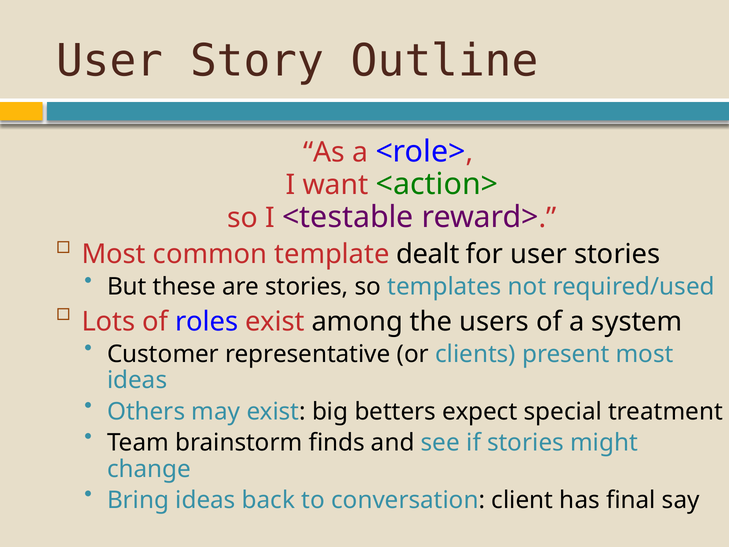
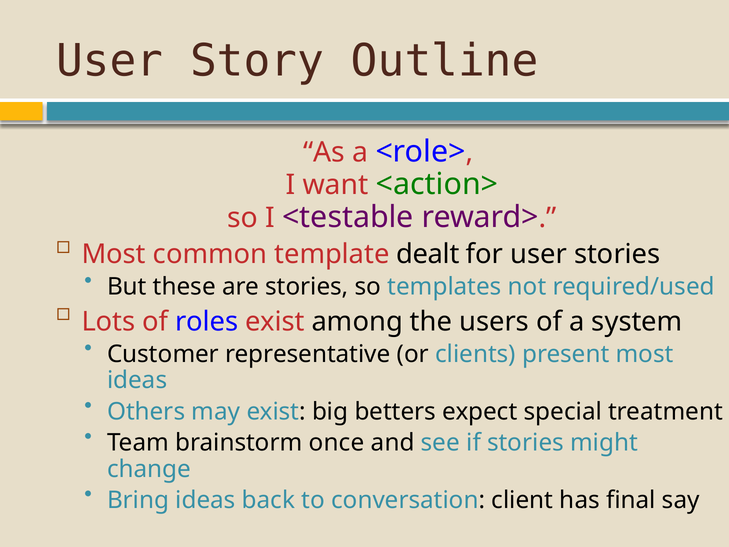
finds: finds -> once
